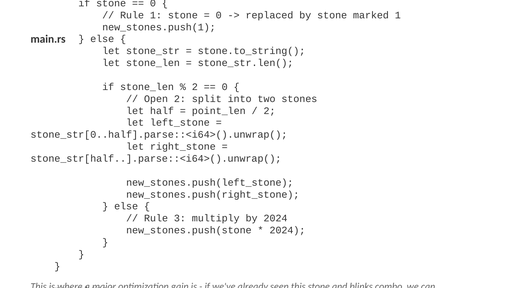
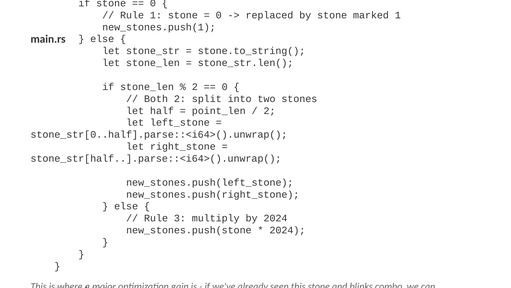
Open: Open -> Both
